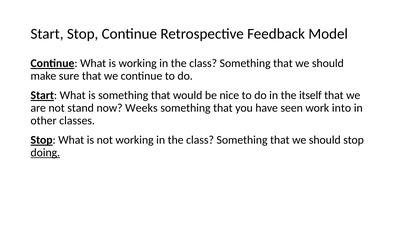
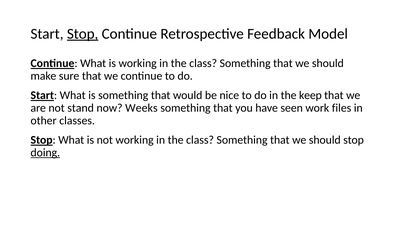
Stop at (83, 34) underline: none -> present
itself: itself -> keep
into: into -> files
